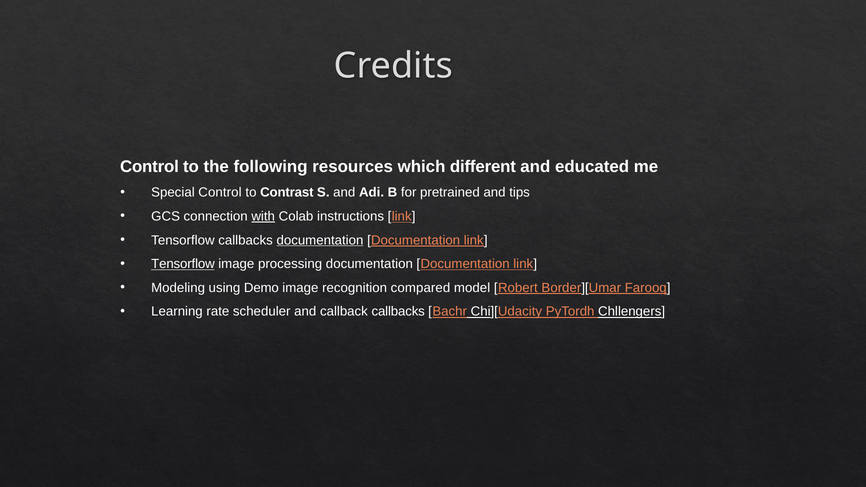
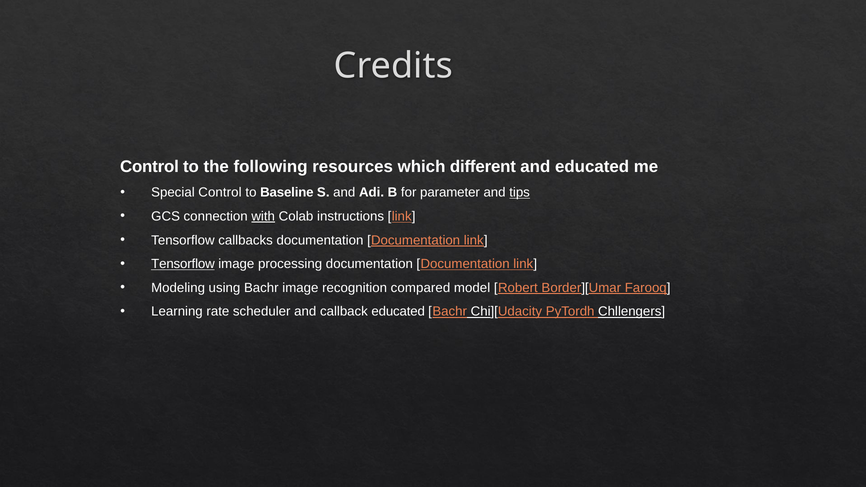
Contrast: Contrast -> Baseline
pretrained: pretrained -> parameter
tips underline: none -> present
documentation at (320, 240) underline: present -> none
using Demo: Demo -> Bachr
callback callbacks: callbacks -> educated
